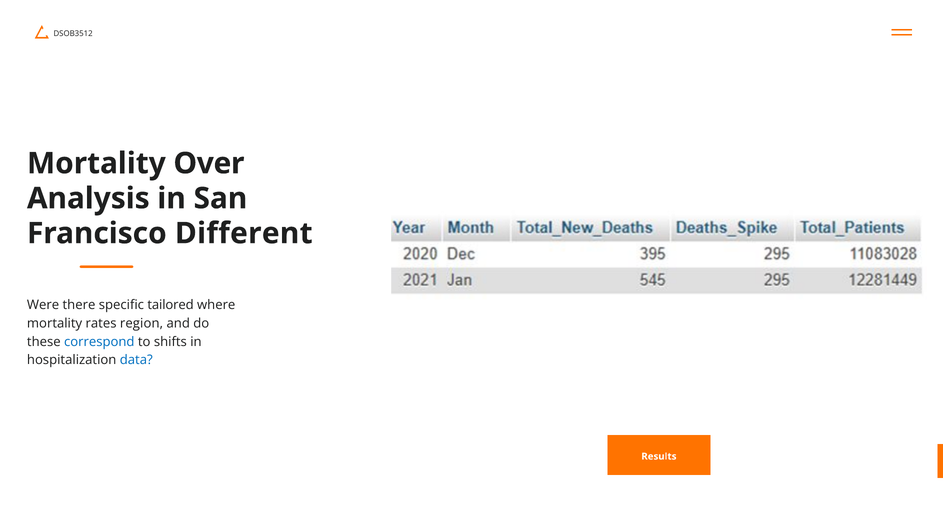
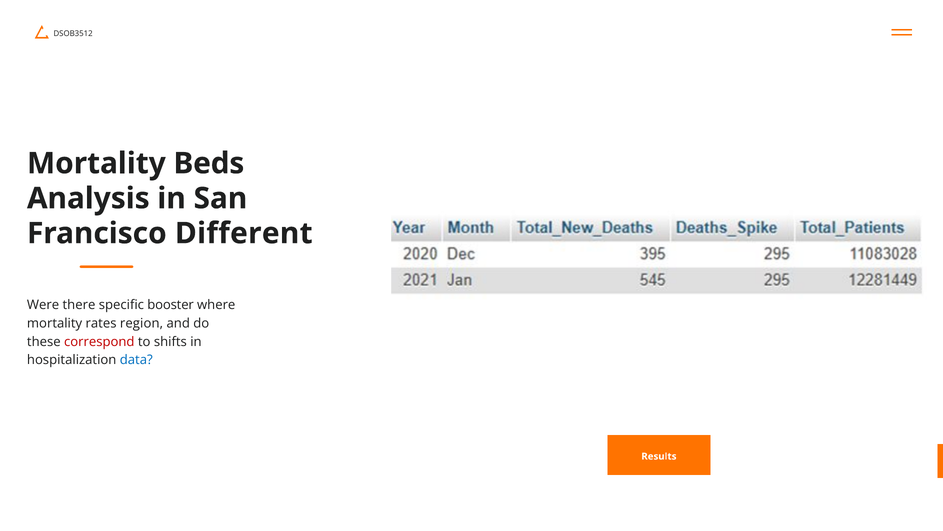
Over: Over -> Beds
tailored: tailored -> booster
correspond colour: blue -> red
